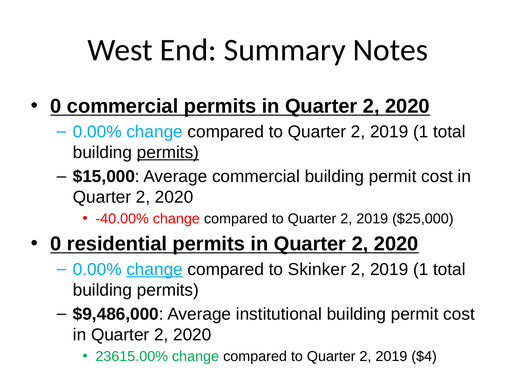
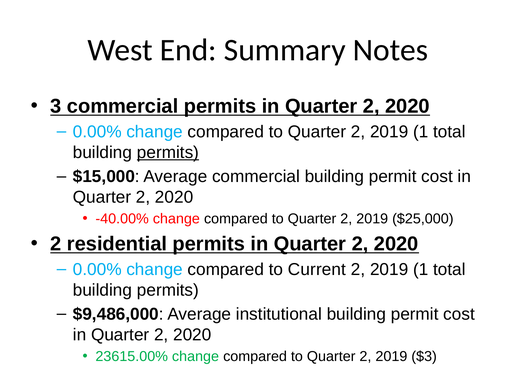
0 at (56, 106): 0 -> 3
0 at (56, 244): 0 -> 2
change at (155, 270) underline: present -> none
Skinker: Skinker -> Current
$4: $4 -> $3
